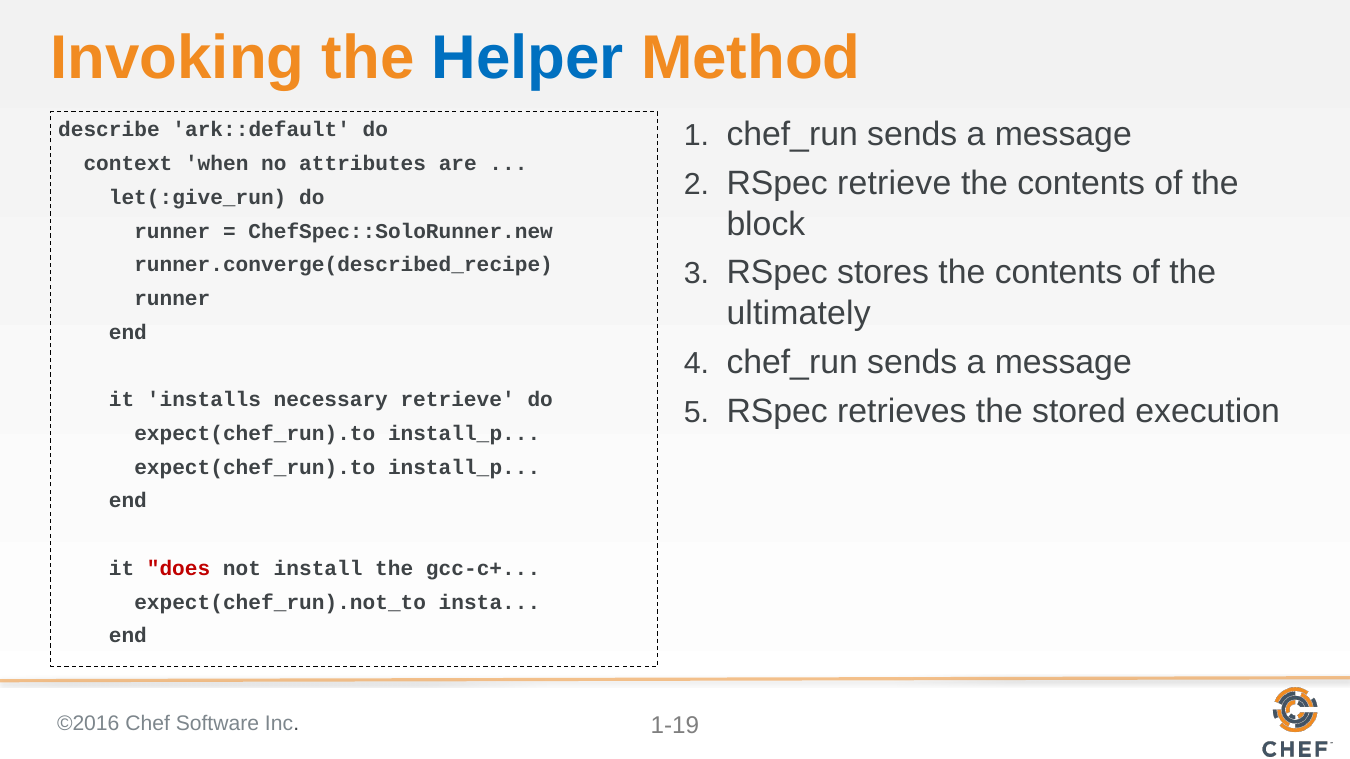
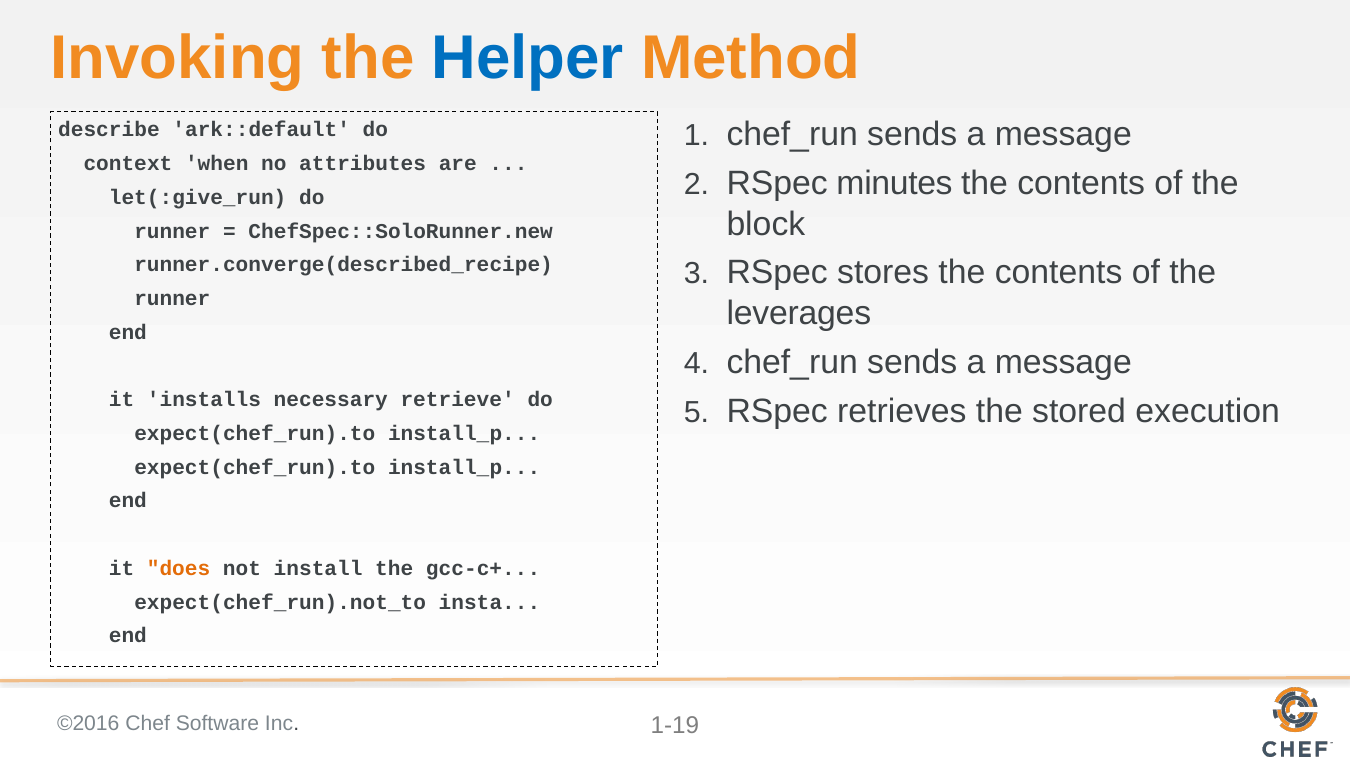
RSpec retrieve: retrieve -> minutes
ultimately: ultimately -> leverages
does colour: red -> orange
